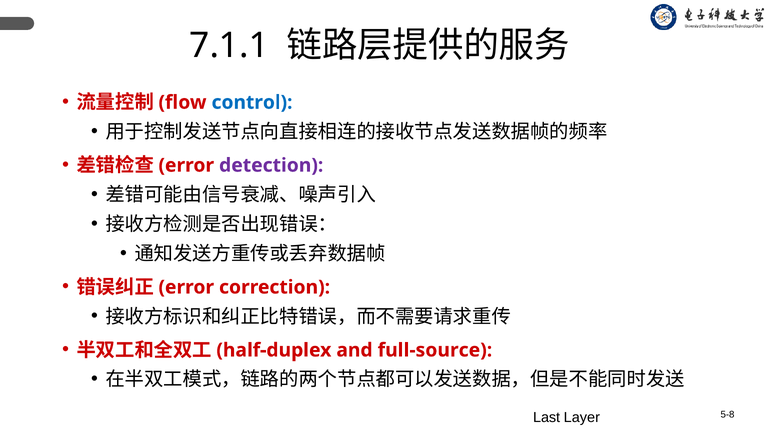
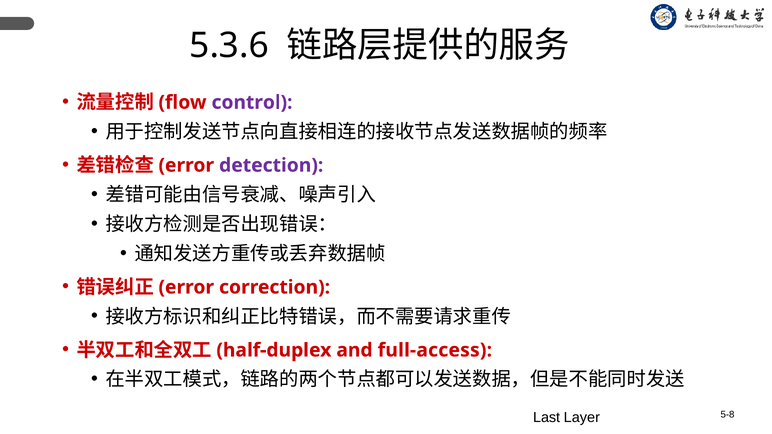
7.1.1: 7.1.1 -> 5.3.6
control colour: blue -> purple
full-source: full-source -> full-access
